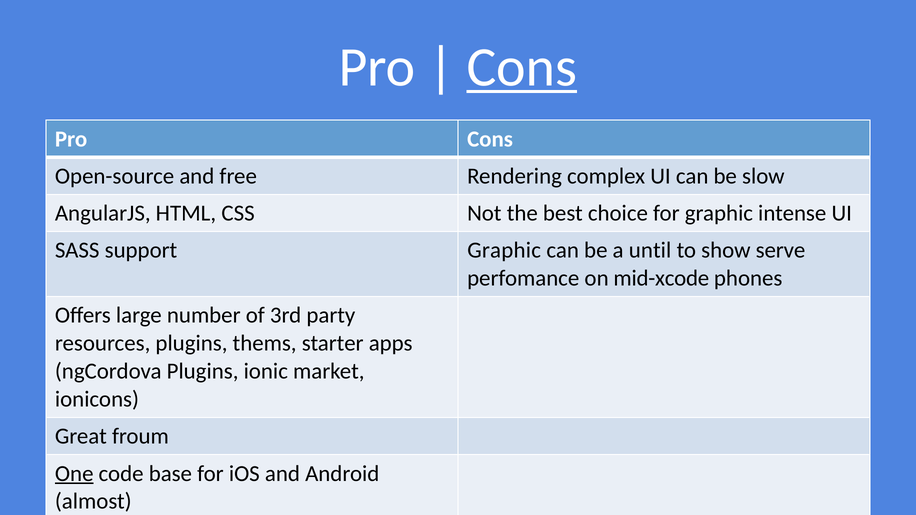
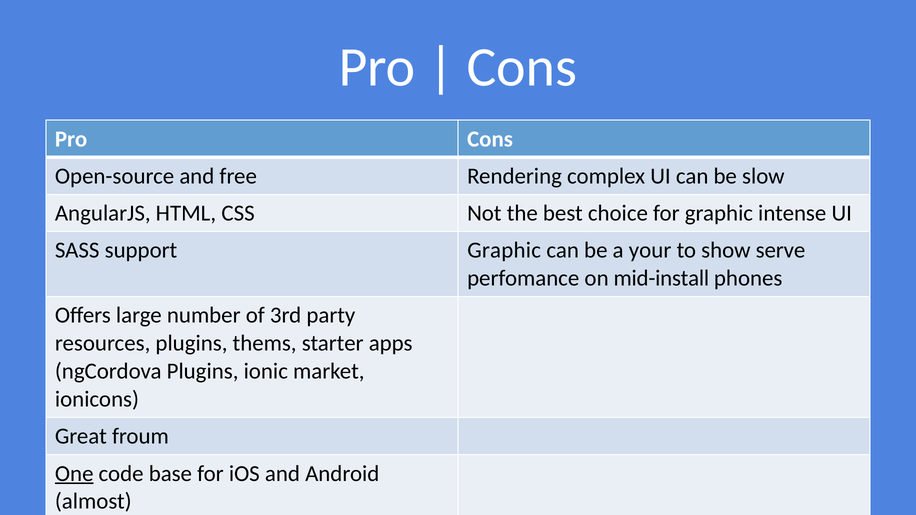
Cons at (522, 67) underline: present -> none
until: until -> your
mid-xcode: mid-xcode -> mid-install
